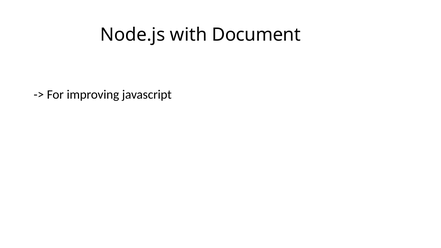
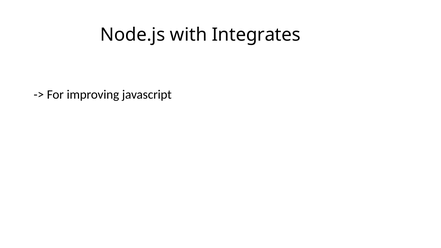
Document: Document -> Integrates
